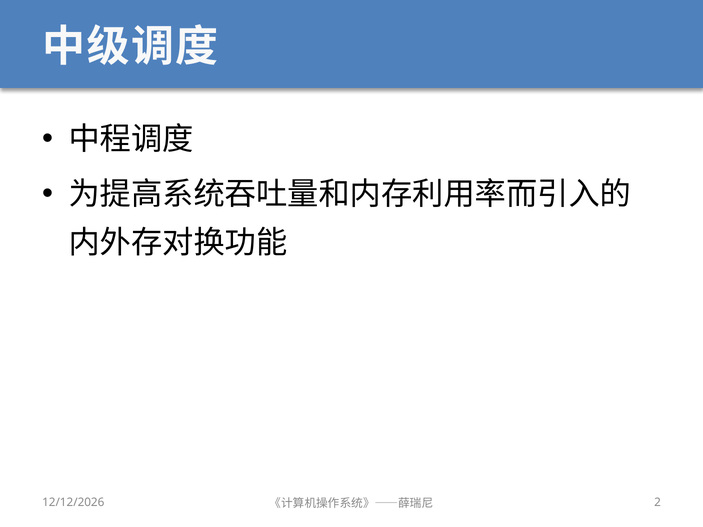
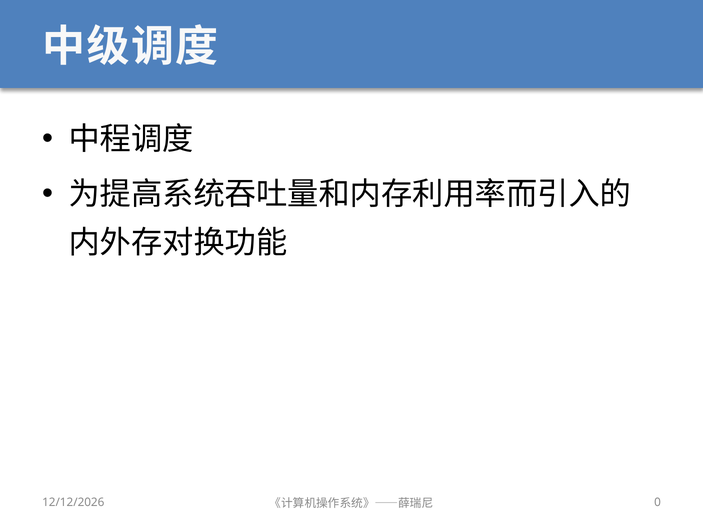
2: 2 -> 0
